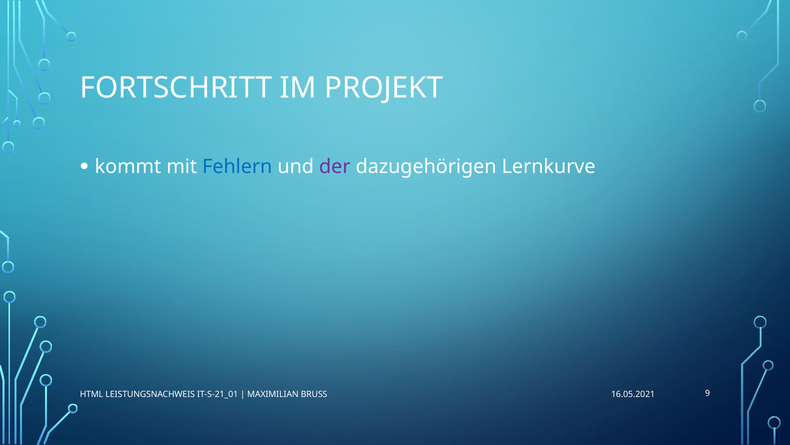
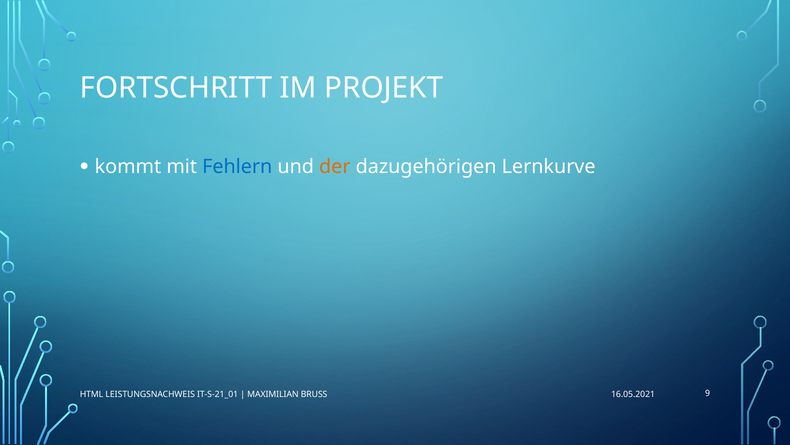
der colour: purple -> orange
